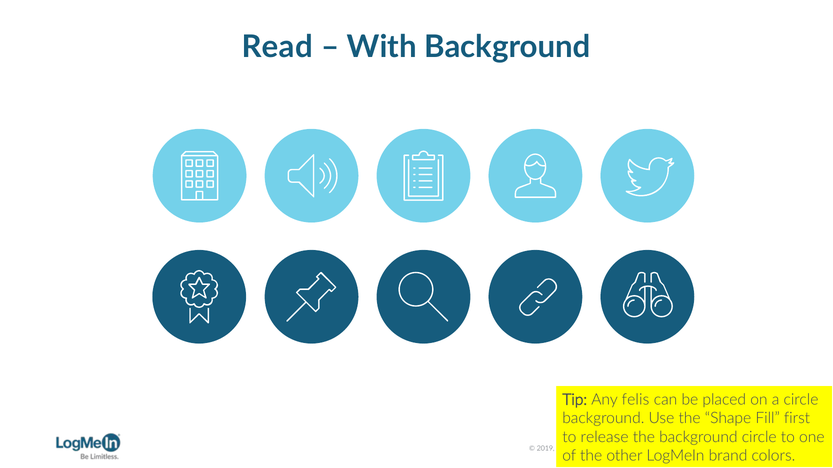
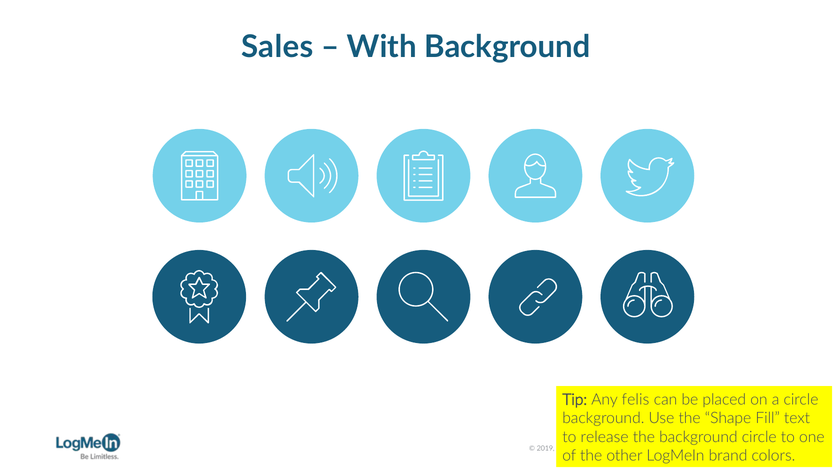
Read: Read -> Sales
first: first -> text
